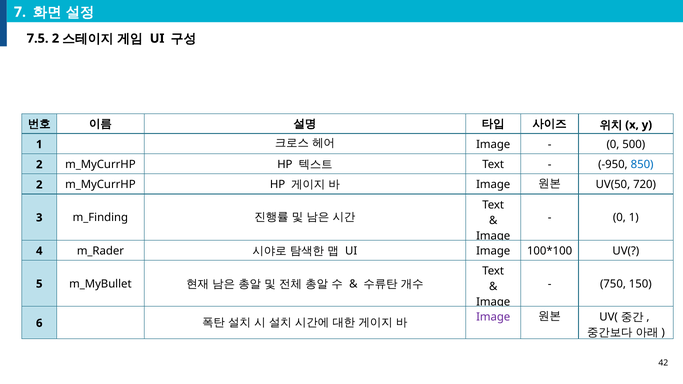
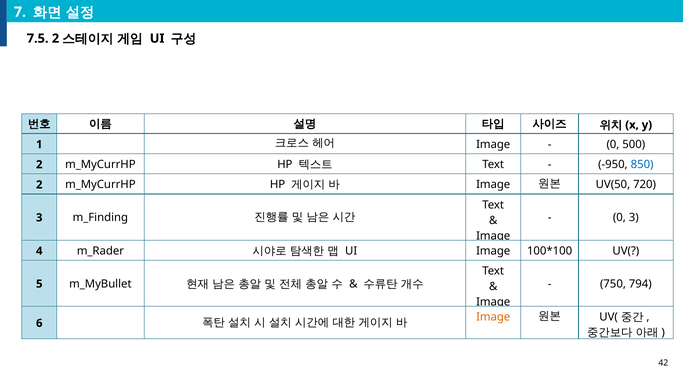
0 1: 1 -> 3
150: 150 -> 794
Image at (493, 317) colour: purple -> orange
